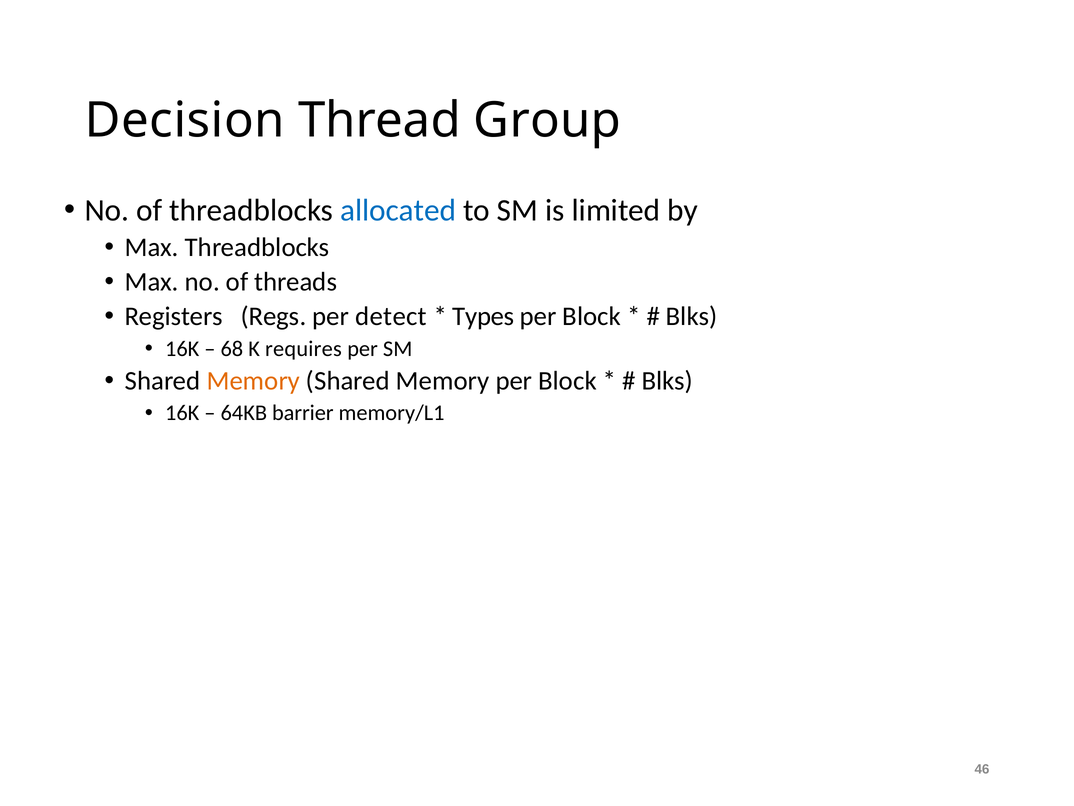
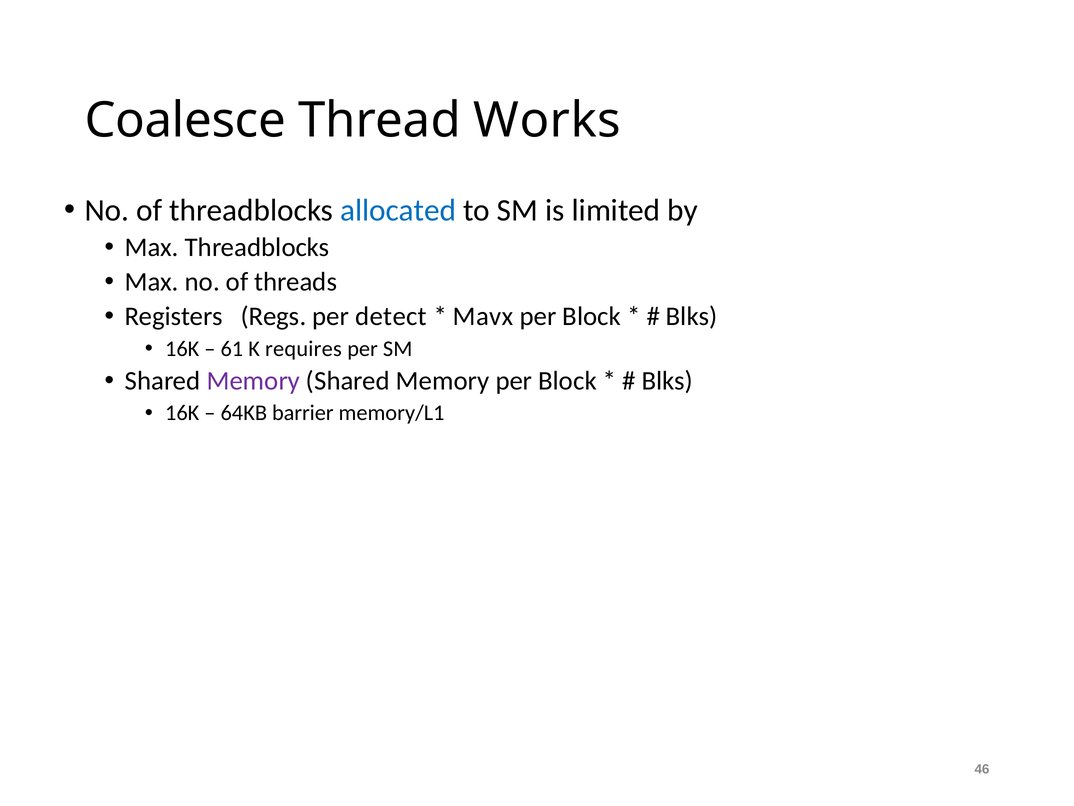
Decision: Decision -> Coalesce
Group: Group -> Works
Types: Types -> Mavx
68: 68 -> 61
Memory at (253, 381) colour: orange -> purple
